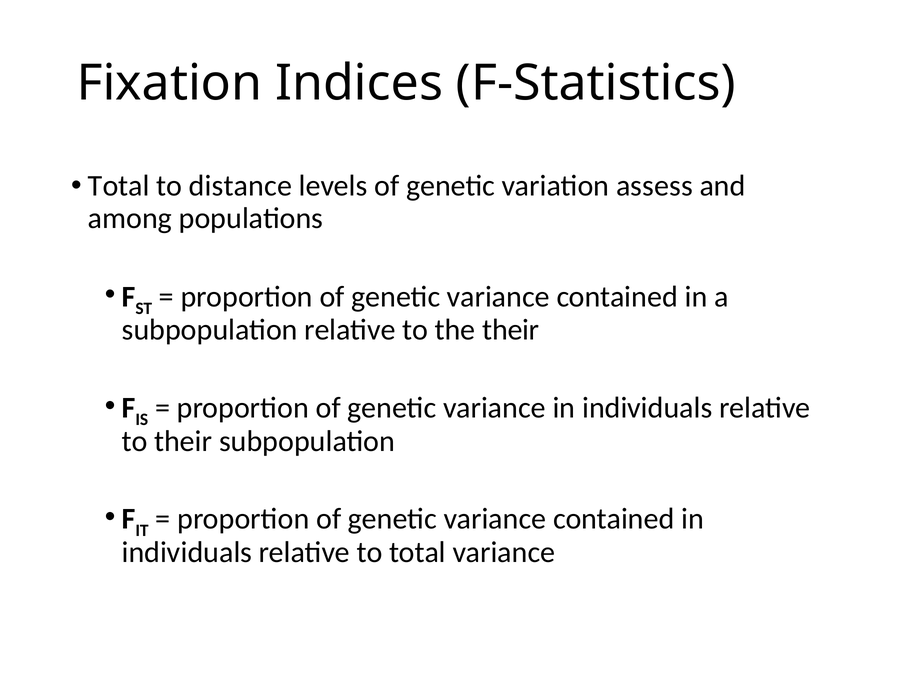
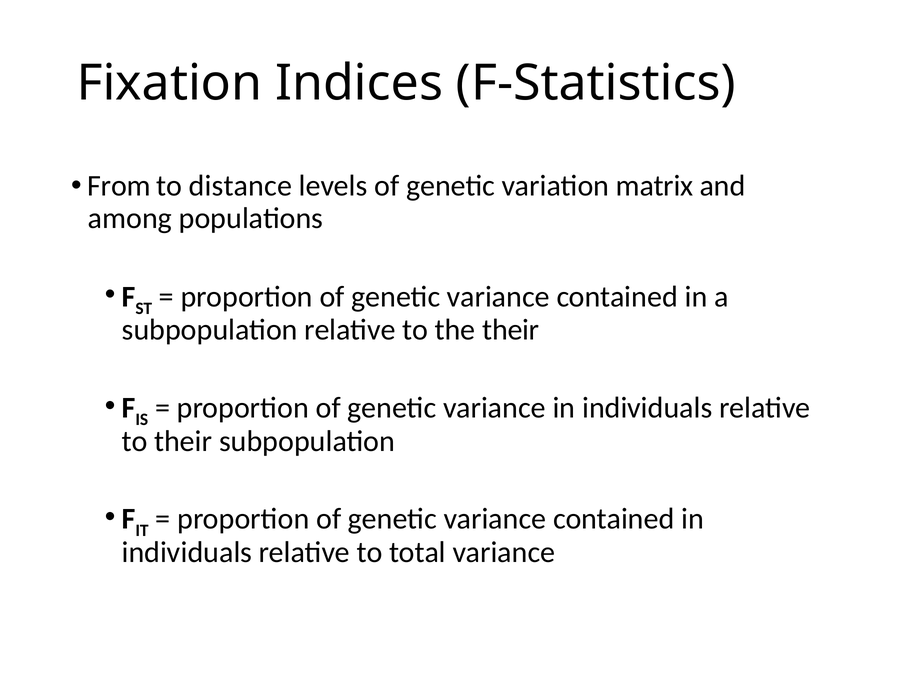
Total at (119, 186): Total -> From
assess: assess -> matrix
